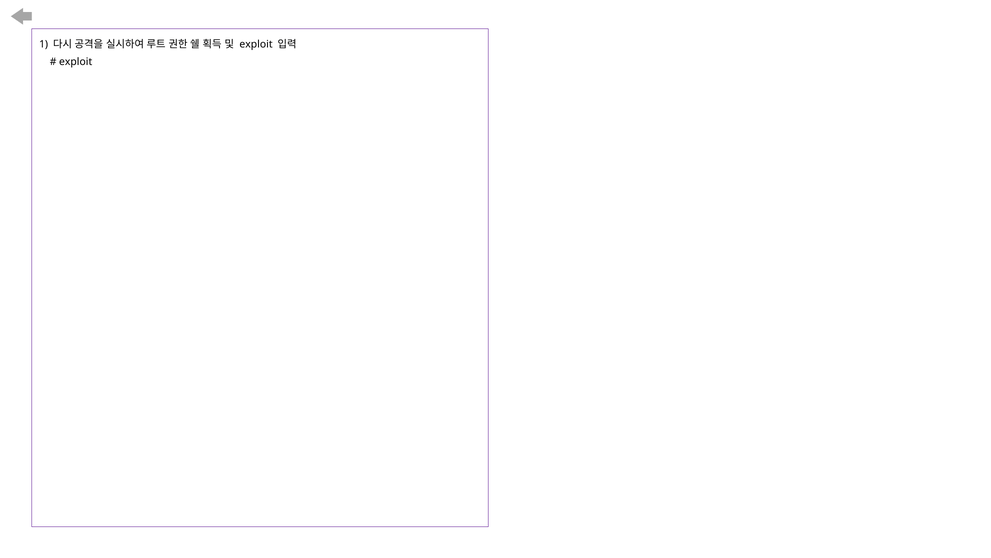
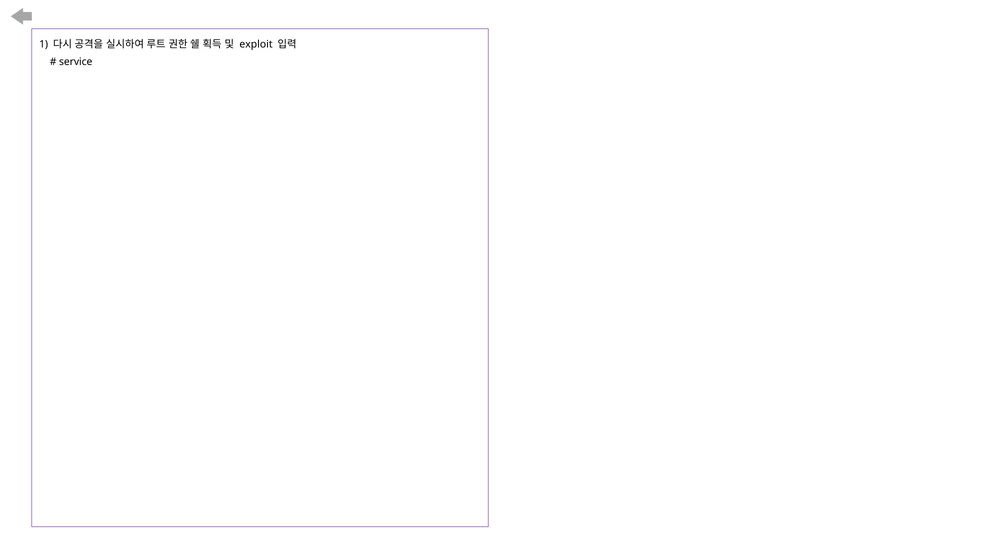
exploit at (76, 62): exploit -> service
